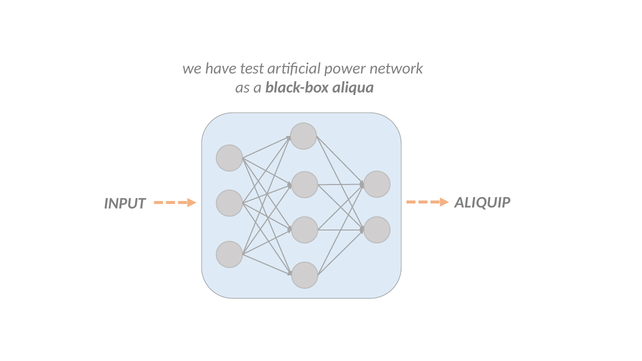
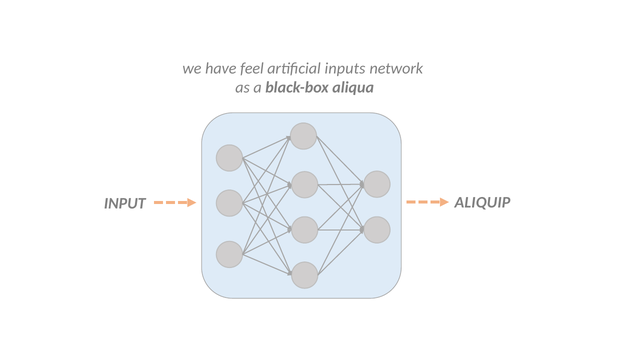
test: test -> feel
power: power -> inputs
